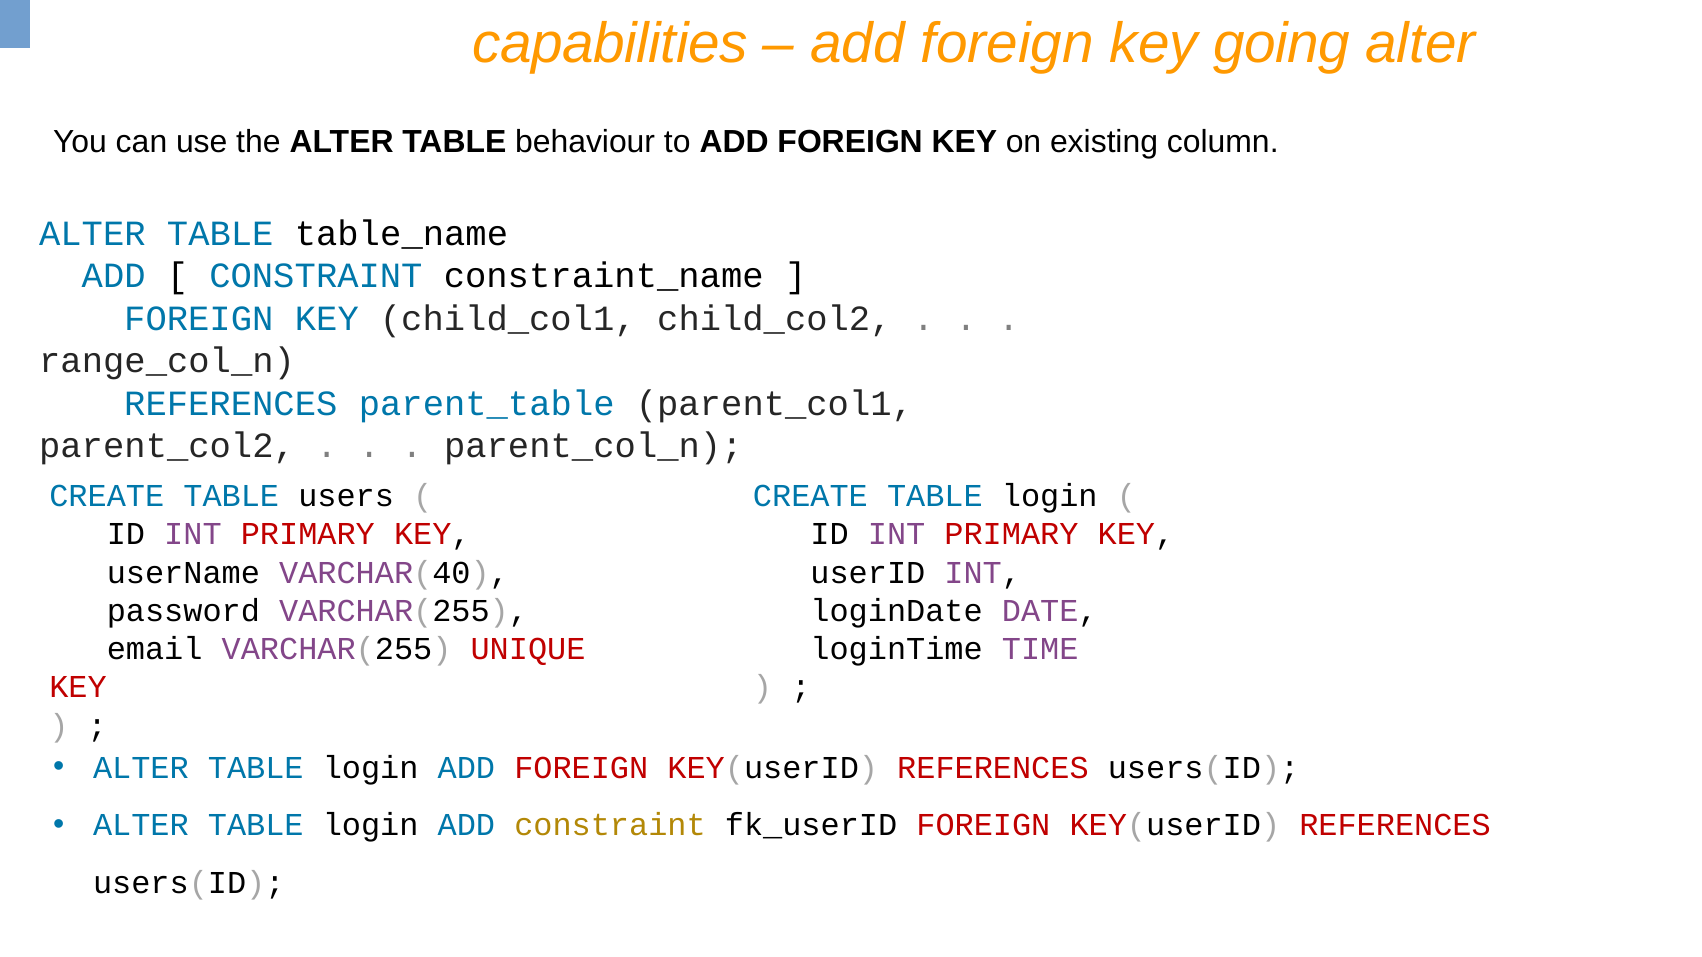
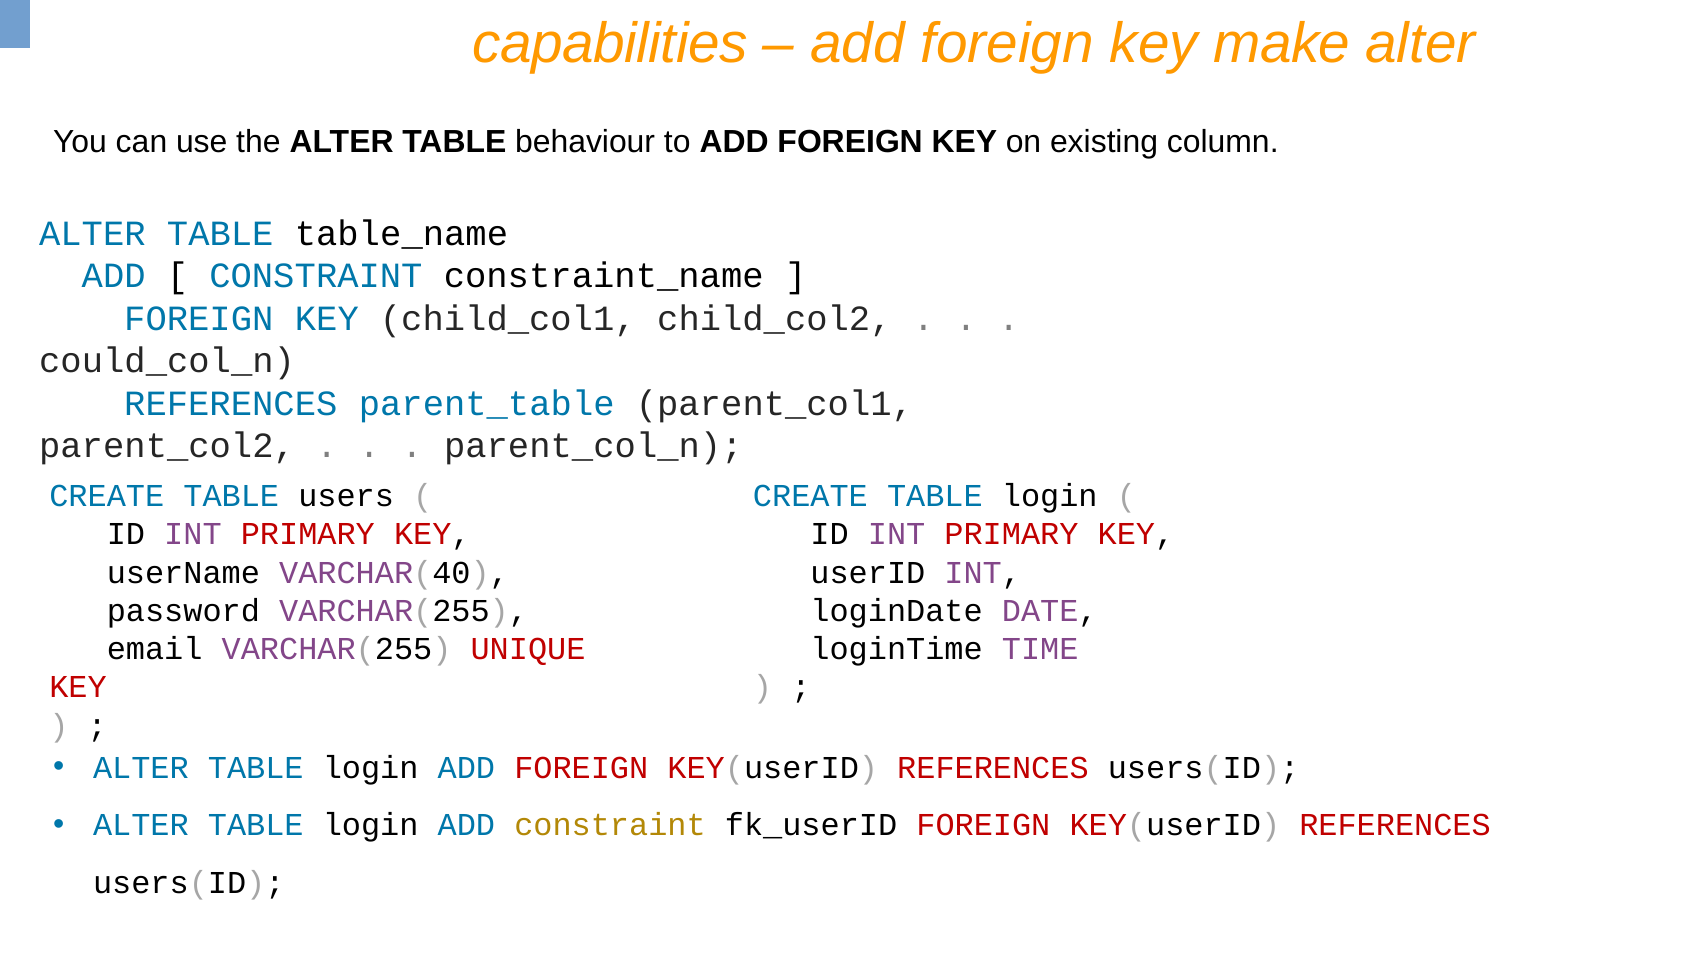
going: going -> make
range_col_n: range_col_n -> could_col_n
